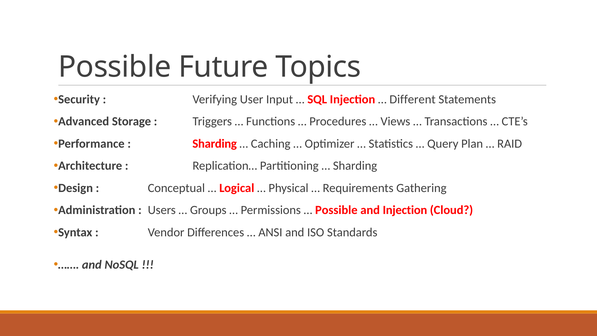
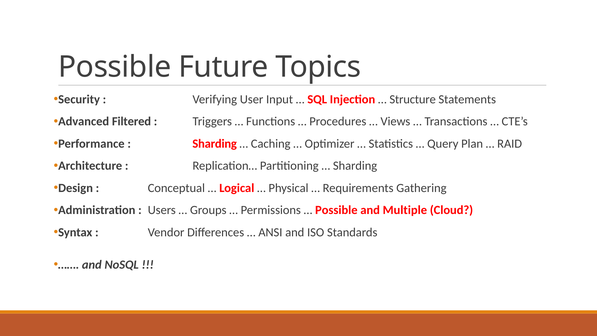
Different: Different -> Structure
Storage: Storage -> Filtered
and Injection: Injection -> Multiple
